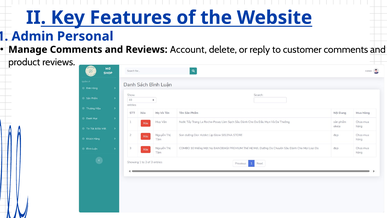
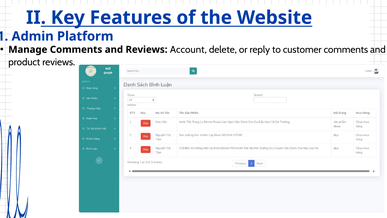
Personal: Personal -> Platform
